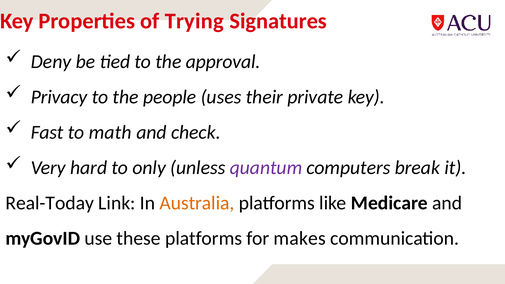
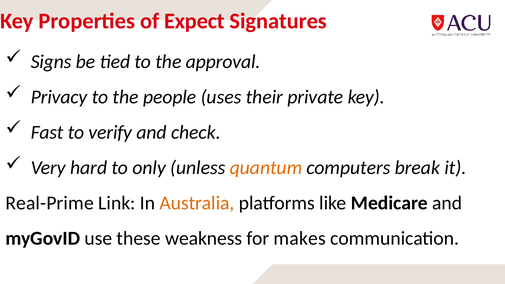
Trying: Trying -> Expect
Deny: Deny -> Signs
math: math -> verify
quantum colour: purple -> orange
Real-Today: Real-Today -> Real-Prime
these platforms: platforms -> weakness
